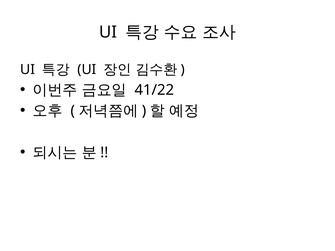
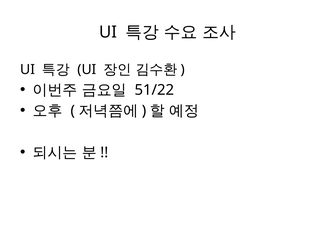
41/22: 41/22 -> 51/22
